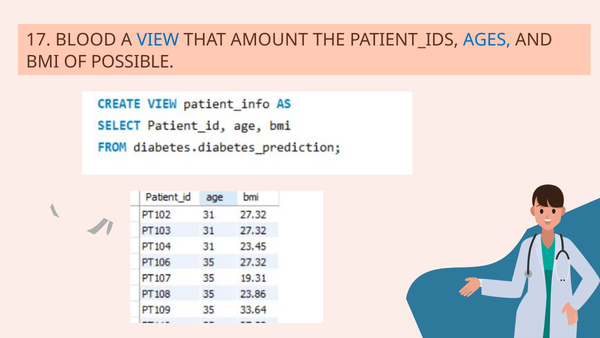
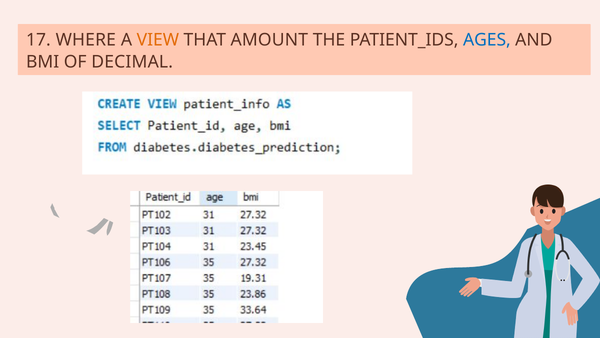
BLOOD: BLOOD -> WHERE
VIEW colour: blue -> orange
POSSIBLE: POSSIBLE -> DECIMAL
